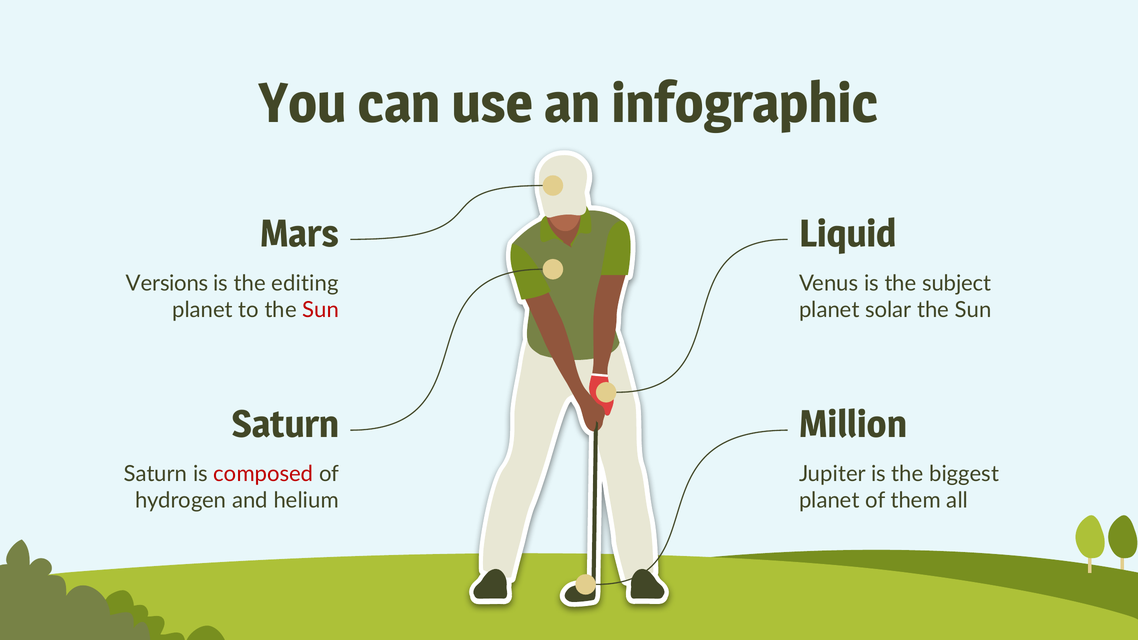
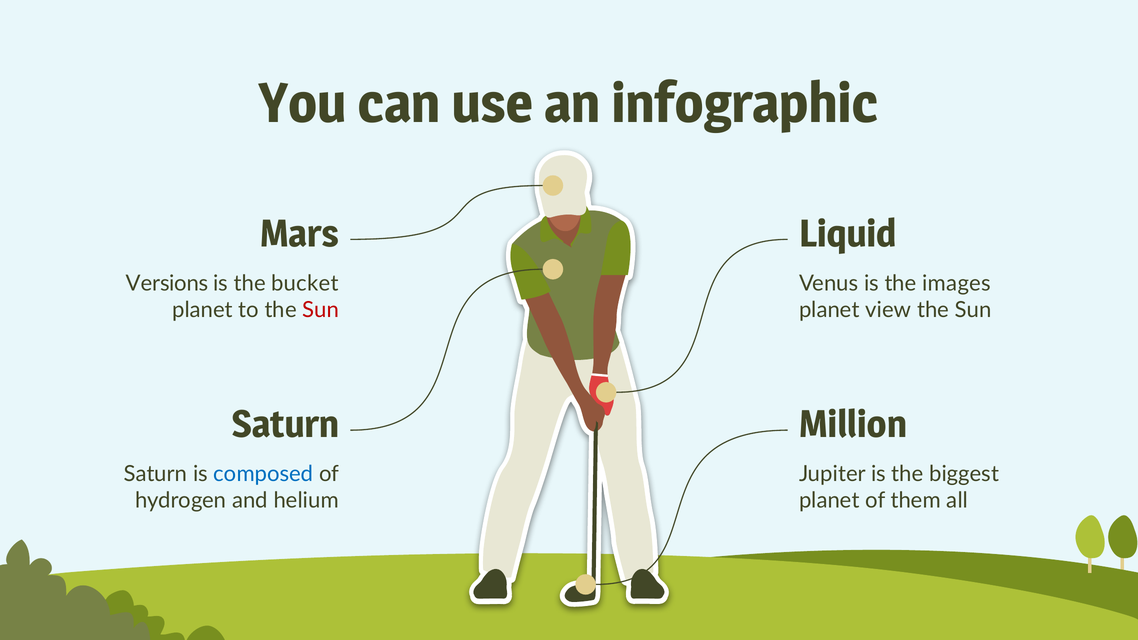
editing: editing -> bucket
subject: subject -> images
solar: solar -> view
composed colour: red -> blue
